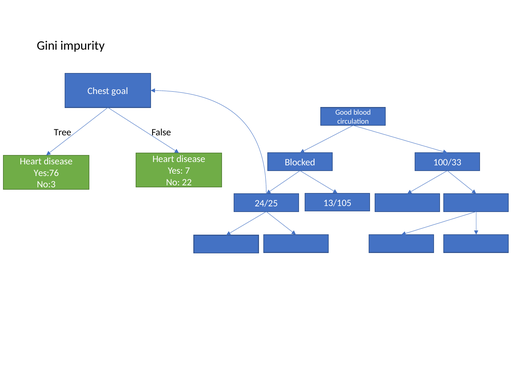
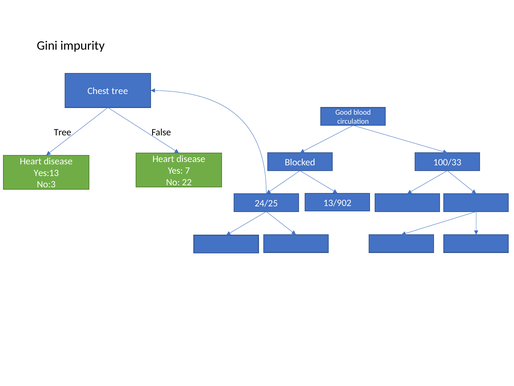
Chest goal: goal -> tree
Yes:76: Yes:76 -> Yes:13
13/105: 13/105 -> 13/902
